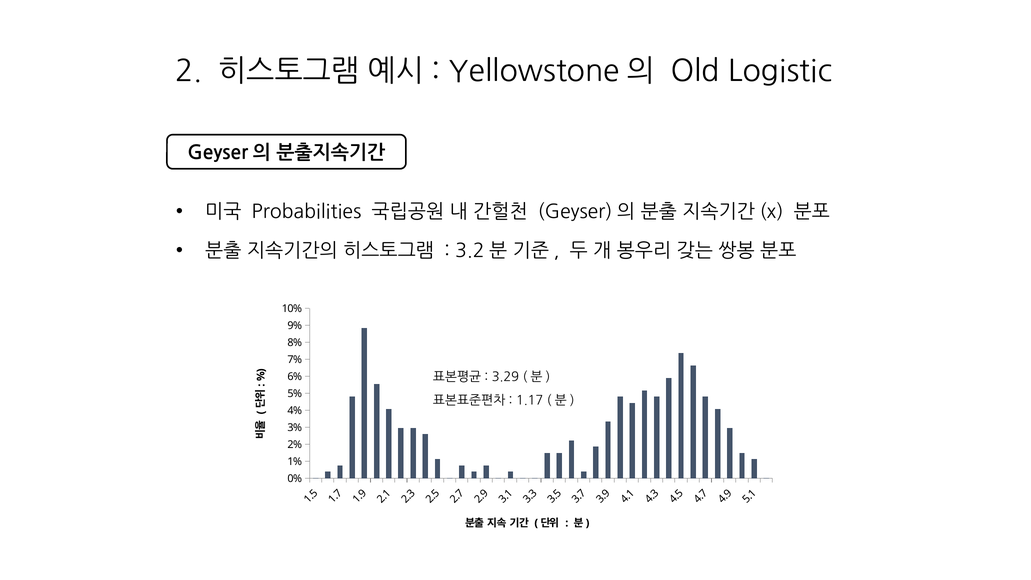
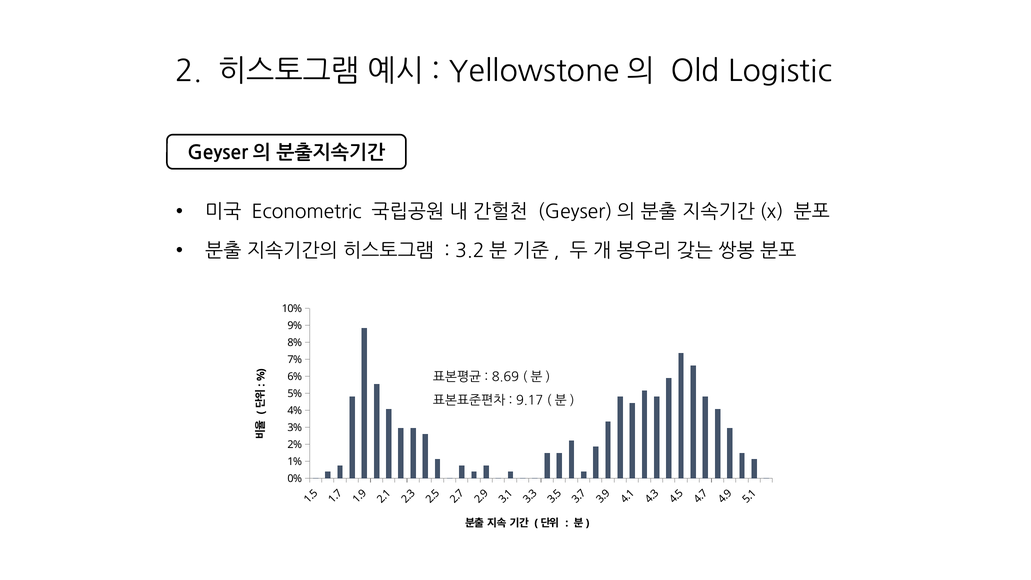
Probabilities: Probabilities -> Econometric
3.29: 3.29 -> 8.69
1.17: 1.17 -> 9.17
